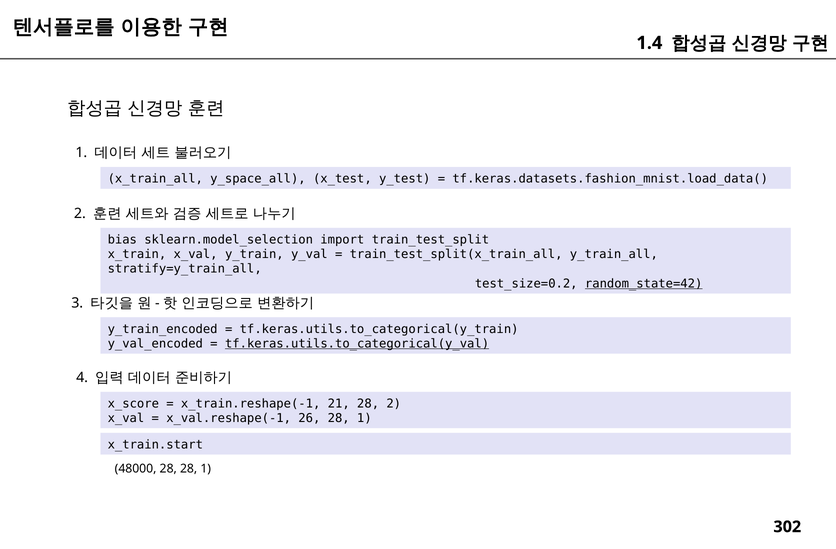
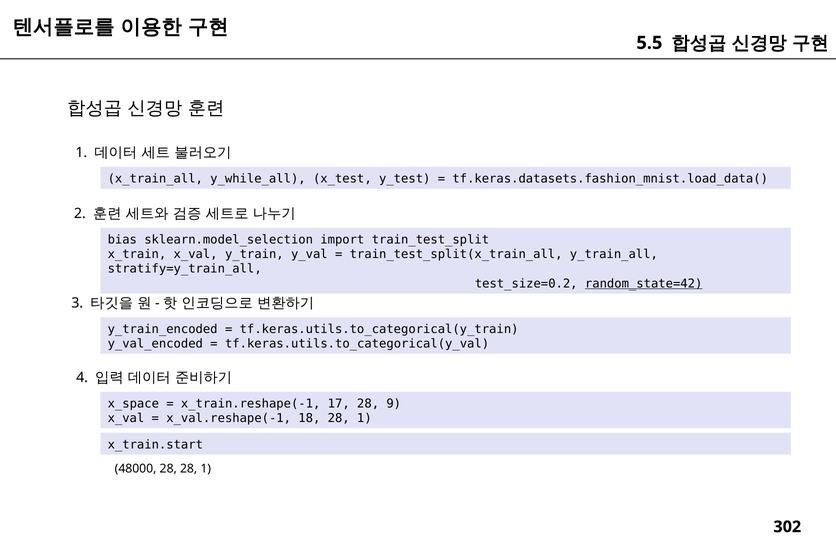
1.4: 1.4 -> 5.5
y_space_all: y_space_all -> y_while_all
tf.keras.utils.to_categorical(y_val underline: present -> none
x_score: x_score -> x_space
21: 21 -> 17
28 2: 2 -> 9
26: 26 -> 18
